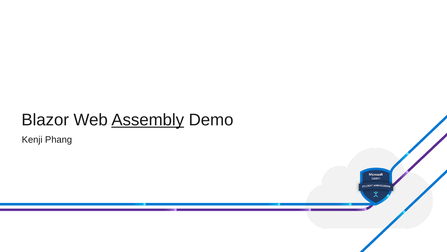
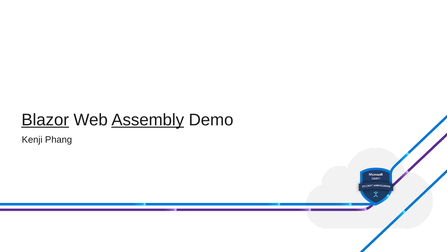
Blazor underline: none -> present
